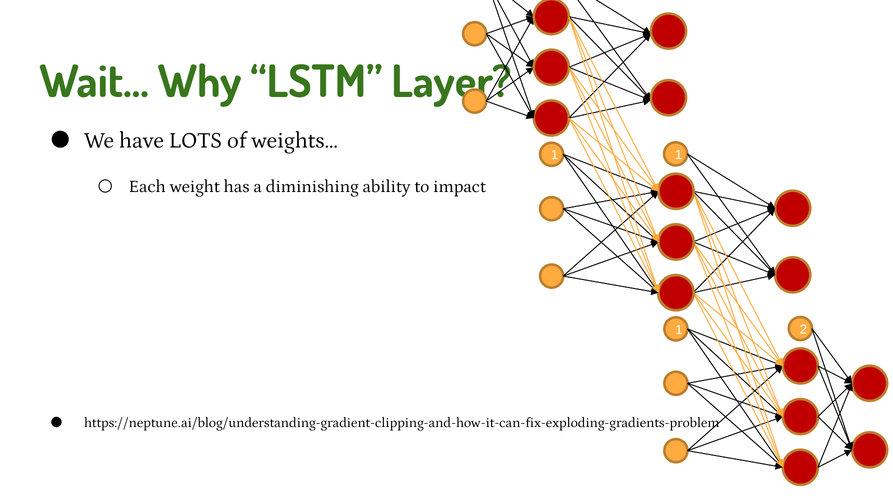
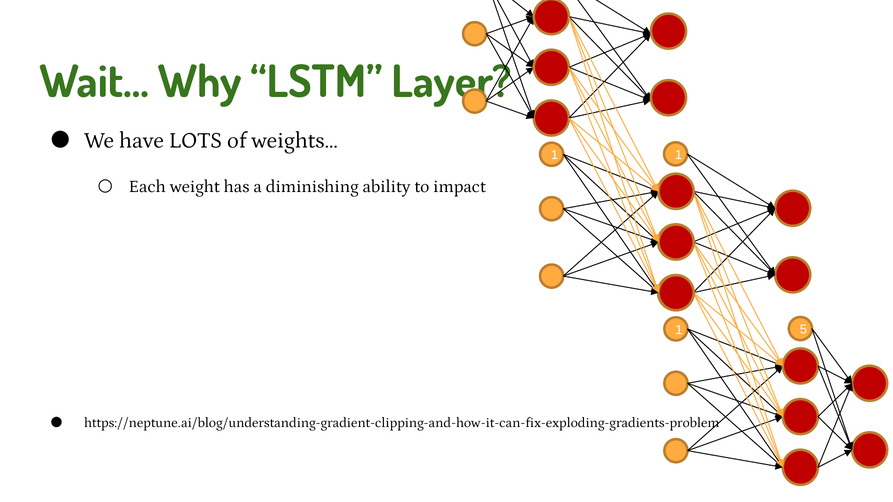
2: 2 -> 5
